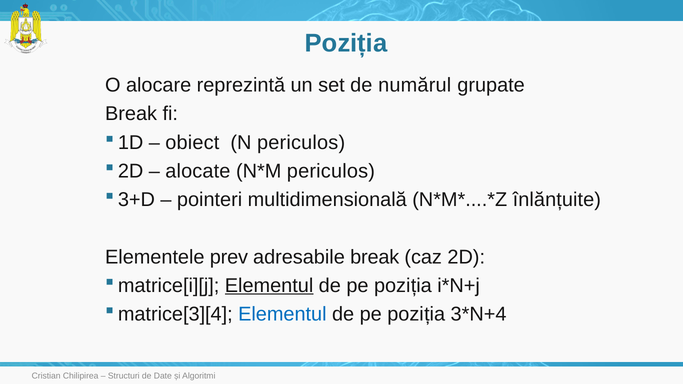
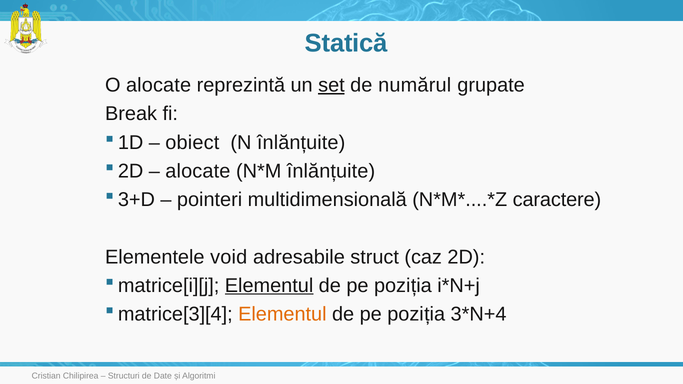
Poziția at (346, 43): Poziția -> Statică
O alocare: alocare -> alocate
set underline: none -> present
N periculos: periculos -> înlănțuite
periculos at (331, 171): periculos -> înlănțuite
înlănțuite: înlănțuite -> caractere
prev: prev -> void
adresabile break: break -> struct
Elementul at (282, 314) colour: blue -> orange
